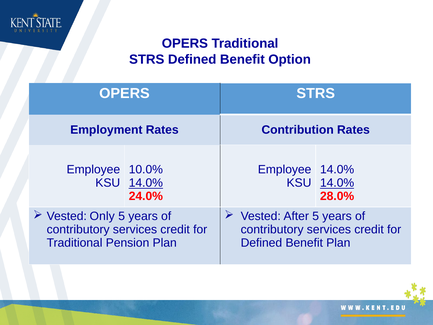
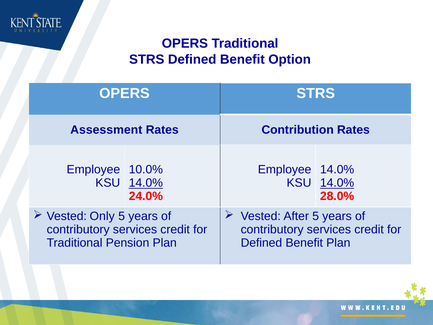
Employment: Employment -> Assessment
